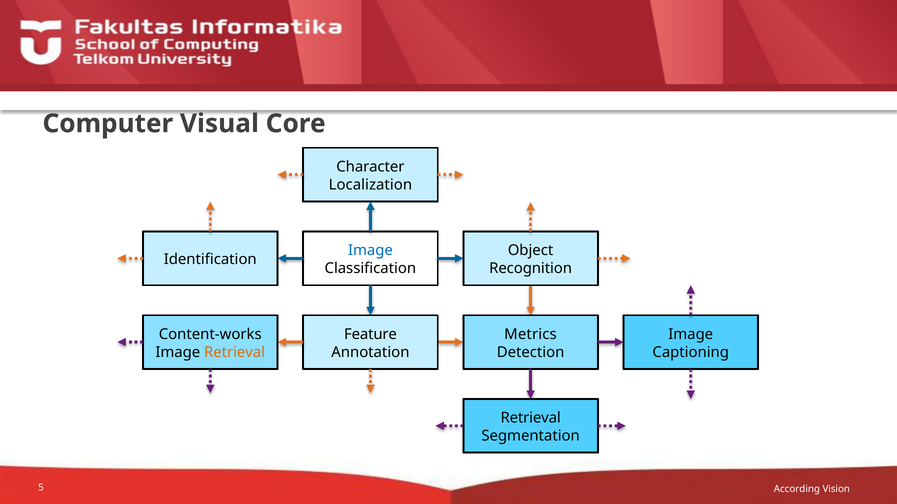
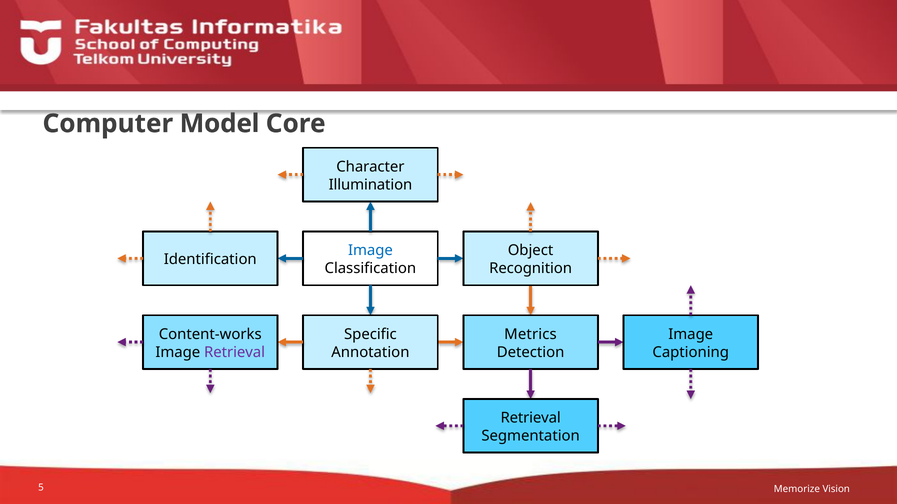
Visual: Visual -> Model
Localization: Localization -> Illumination
Feature: Feature -> Specific
Retrieval at (235, 352) colour: orange -> purple
According: According -> Memorize
